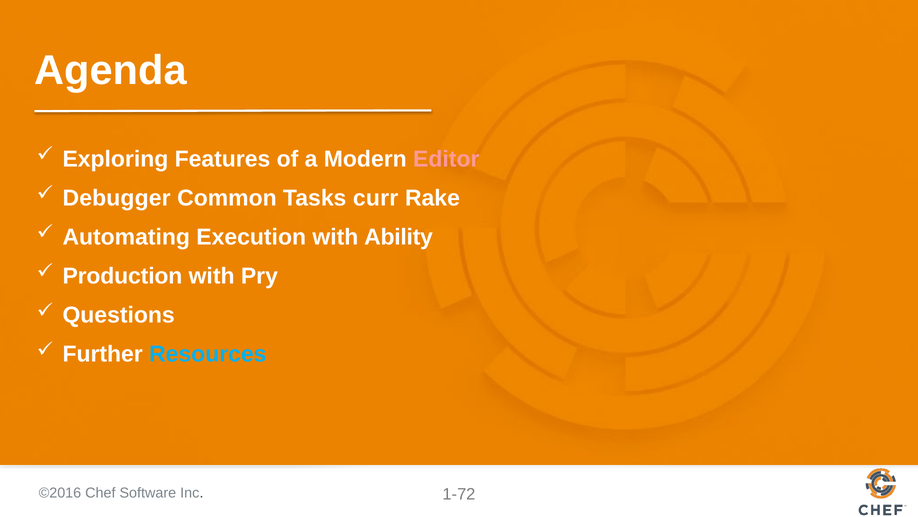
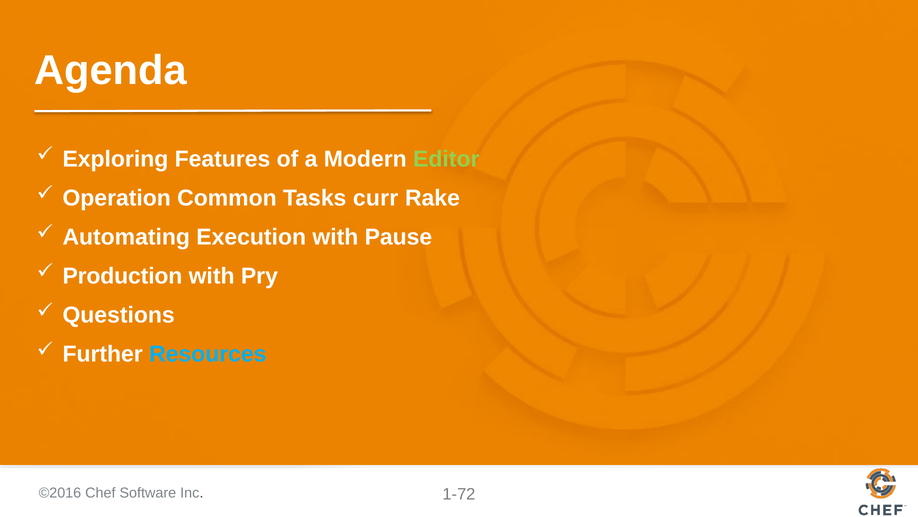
Editor colour: pink -> light green
Debugger: Debugger -> Operation
Ability: Ability -> Pause
